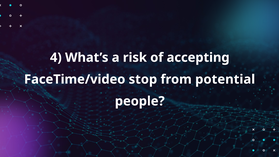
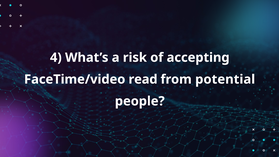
stop: stop -> read
